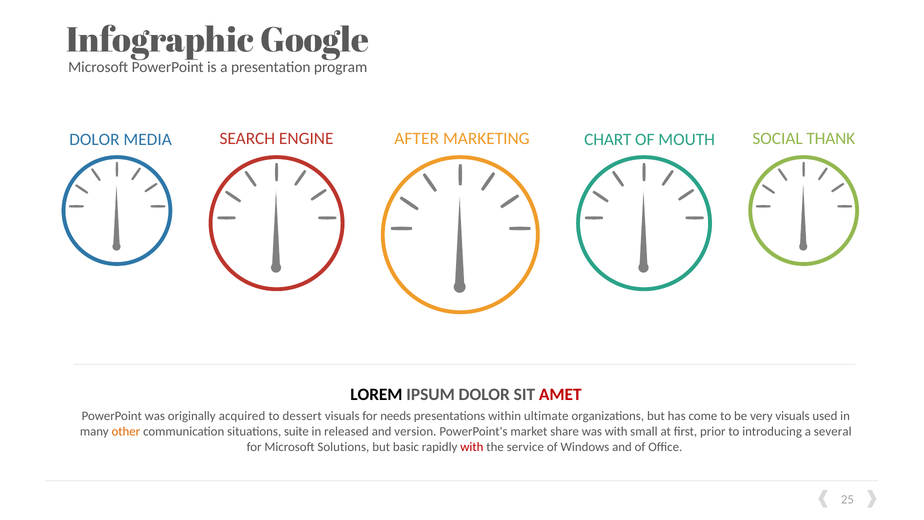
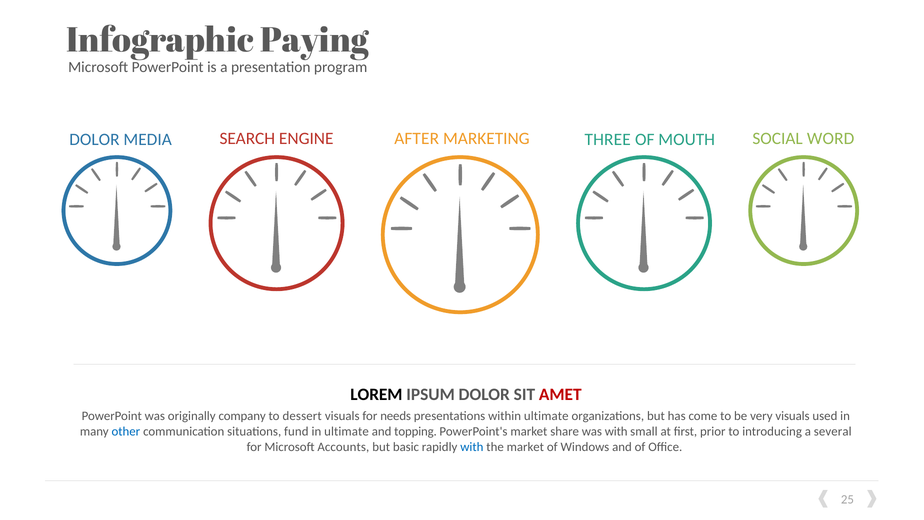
Google: Google -> Paying
THANK: THANK -> WORD
CHART: CHART -> THREE
acquired: acquired -> company
other colour: orange -> blue
suite: suite -> fund
in released: released -> ultimate
version: version -> topping
Solutions: Solutions -> Accounts
with at (472, 447) colour: red -> blue
the service: service -> market
